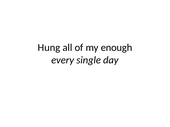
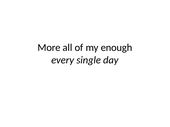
Hung: Hung -> More
